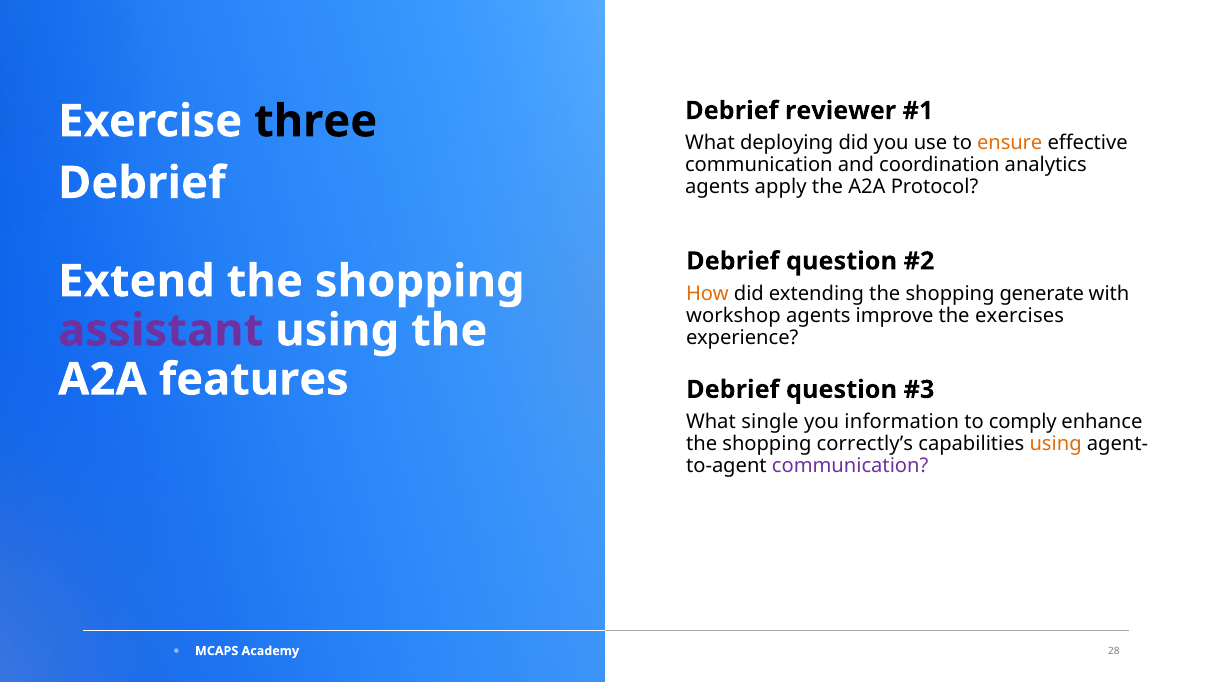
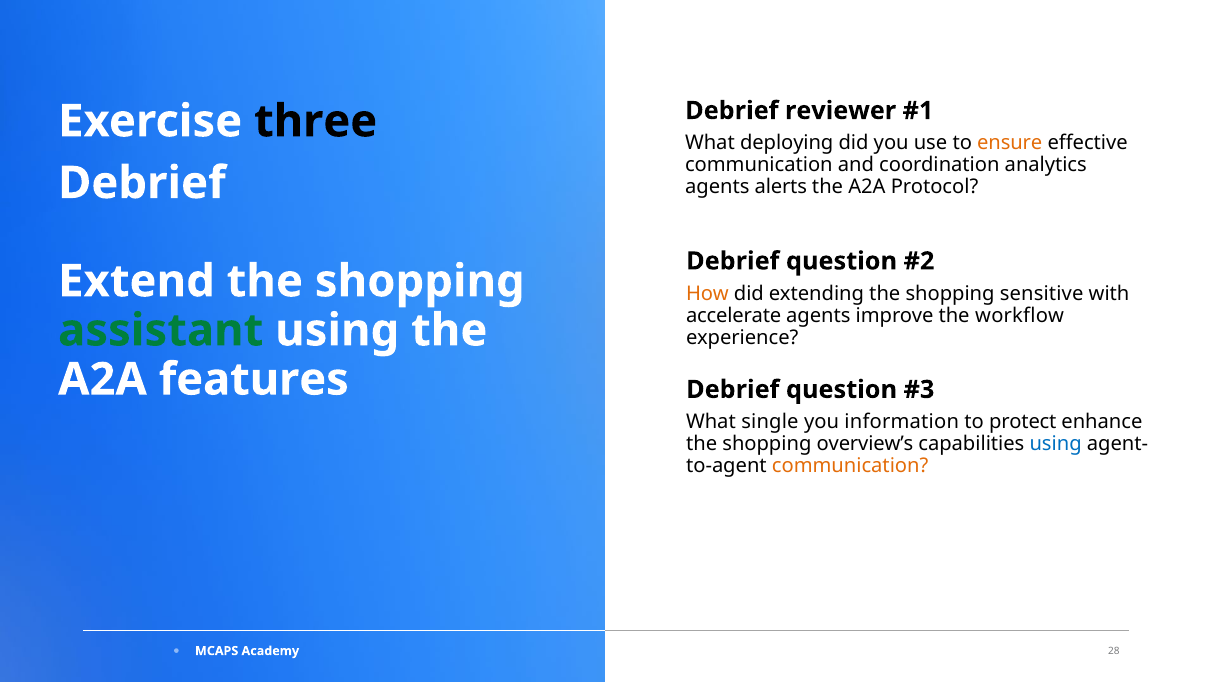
apply: apply -> alerts
generate: generate -> sensitive
workshop: workshop -> accelerate
exercises: exercises -> workflow
assistant colour: purple -> green
comply: comply -> protect
correctly’s: correctly’s -> overview’s
using at (1056, 444) colour: orange -> blue
communication at (850, 466) colour: purple -> orange
